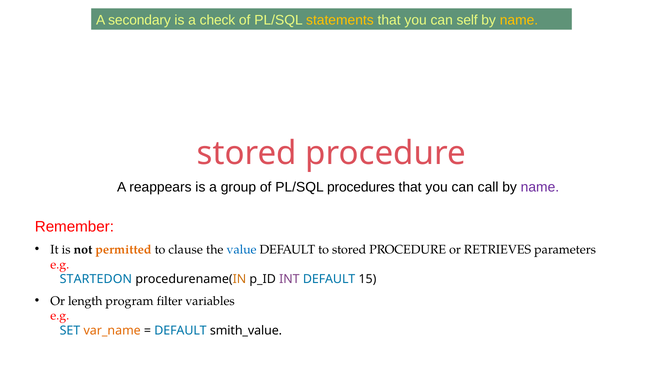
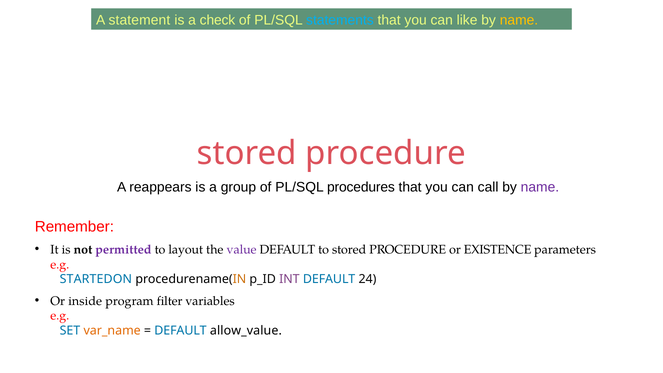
secondary: secondary -> statement
statements colour: yellow -> light blue
self: self -> like
permitted colour: orange -> purple
clause: clause -> layout
value colour: blue -> purple
RETRIEVES: RETRIEVES -> EXISTENCE
15: 15 -> 24
length: length -> inside
smith_value: smith_value -> allow_value
